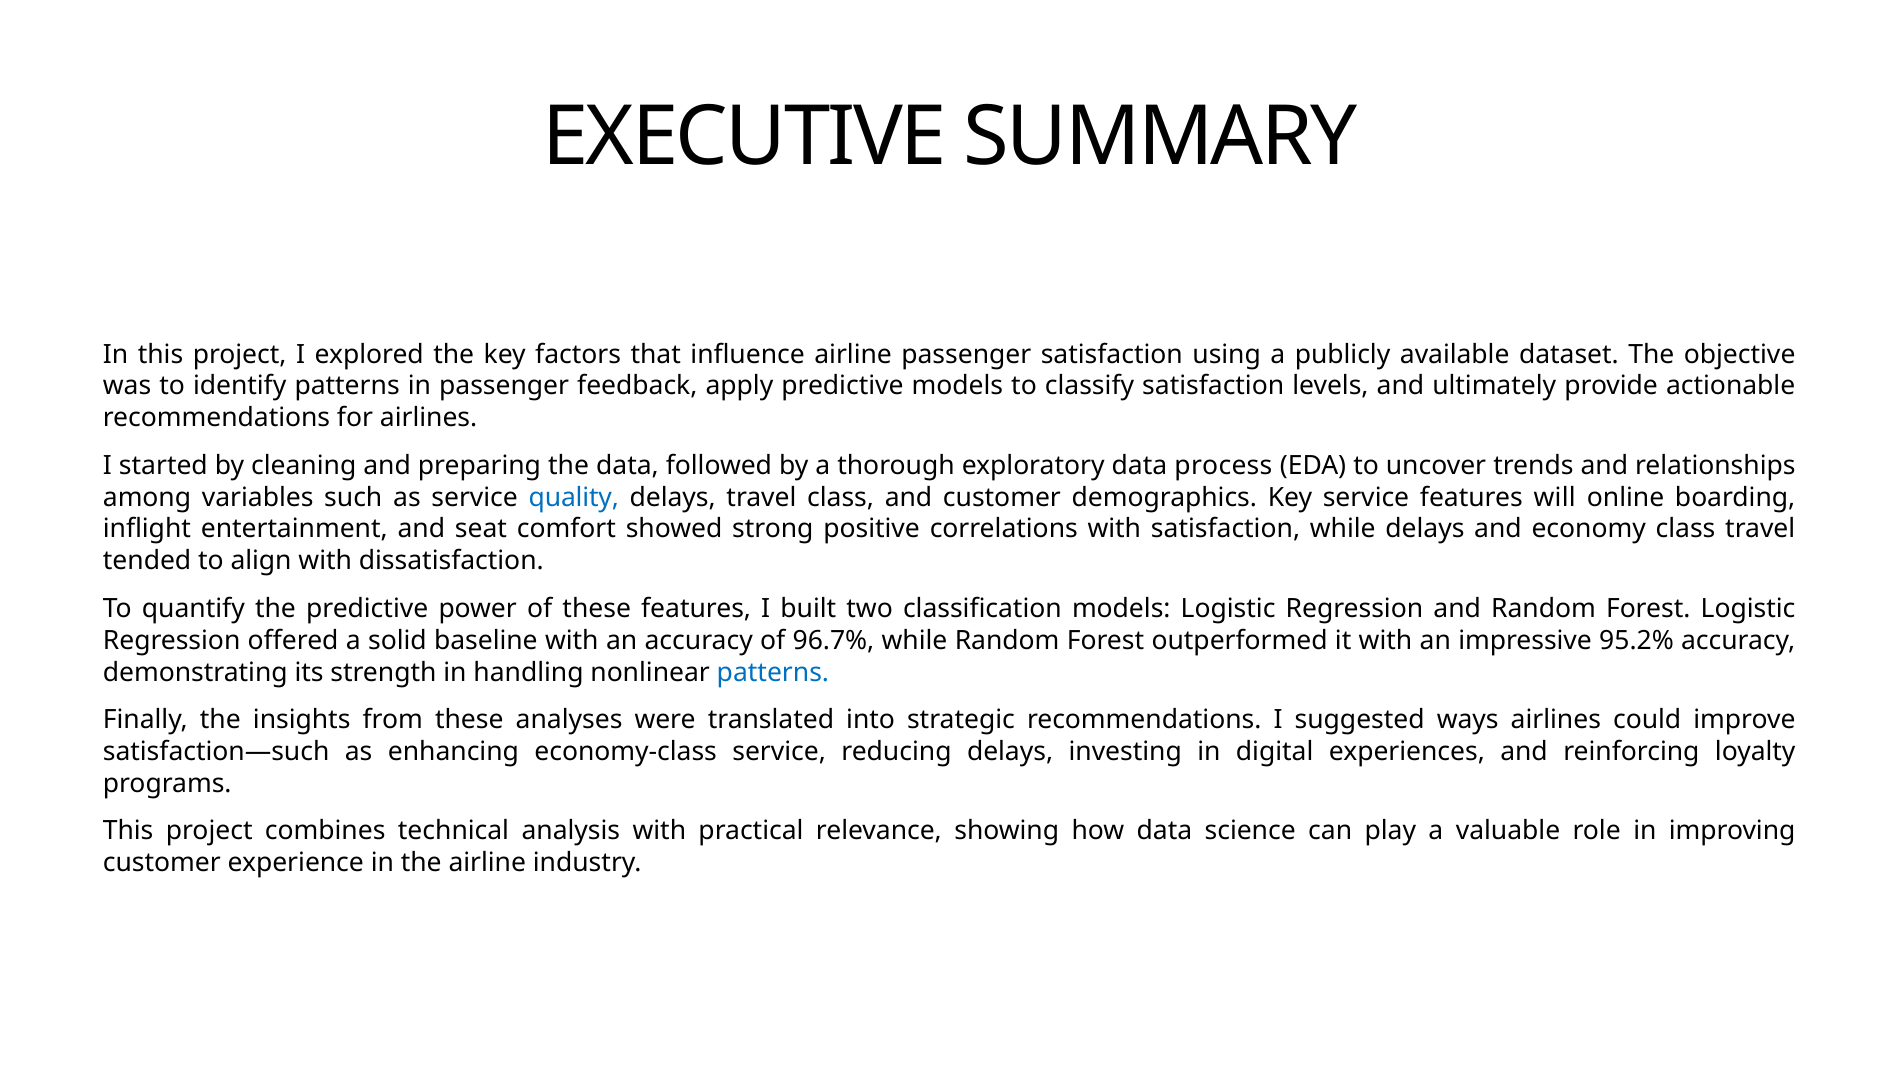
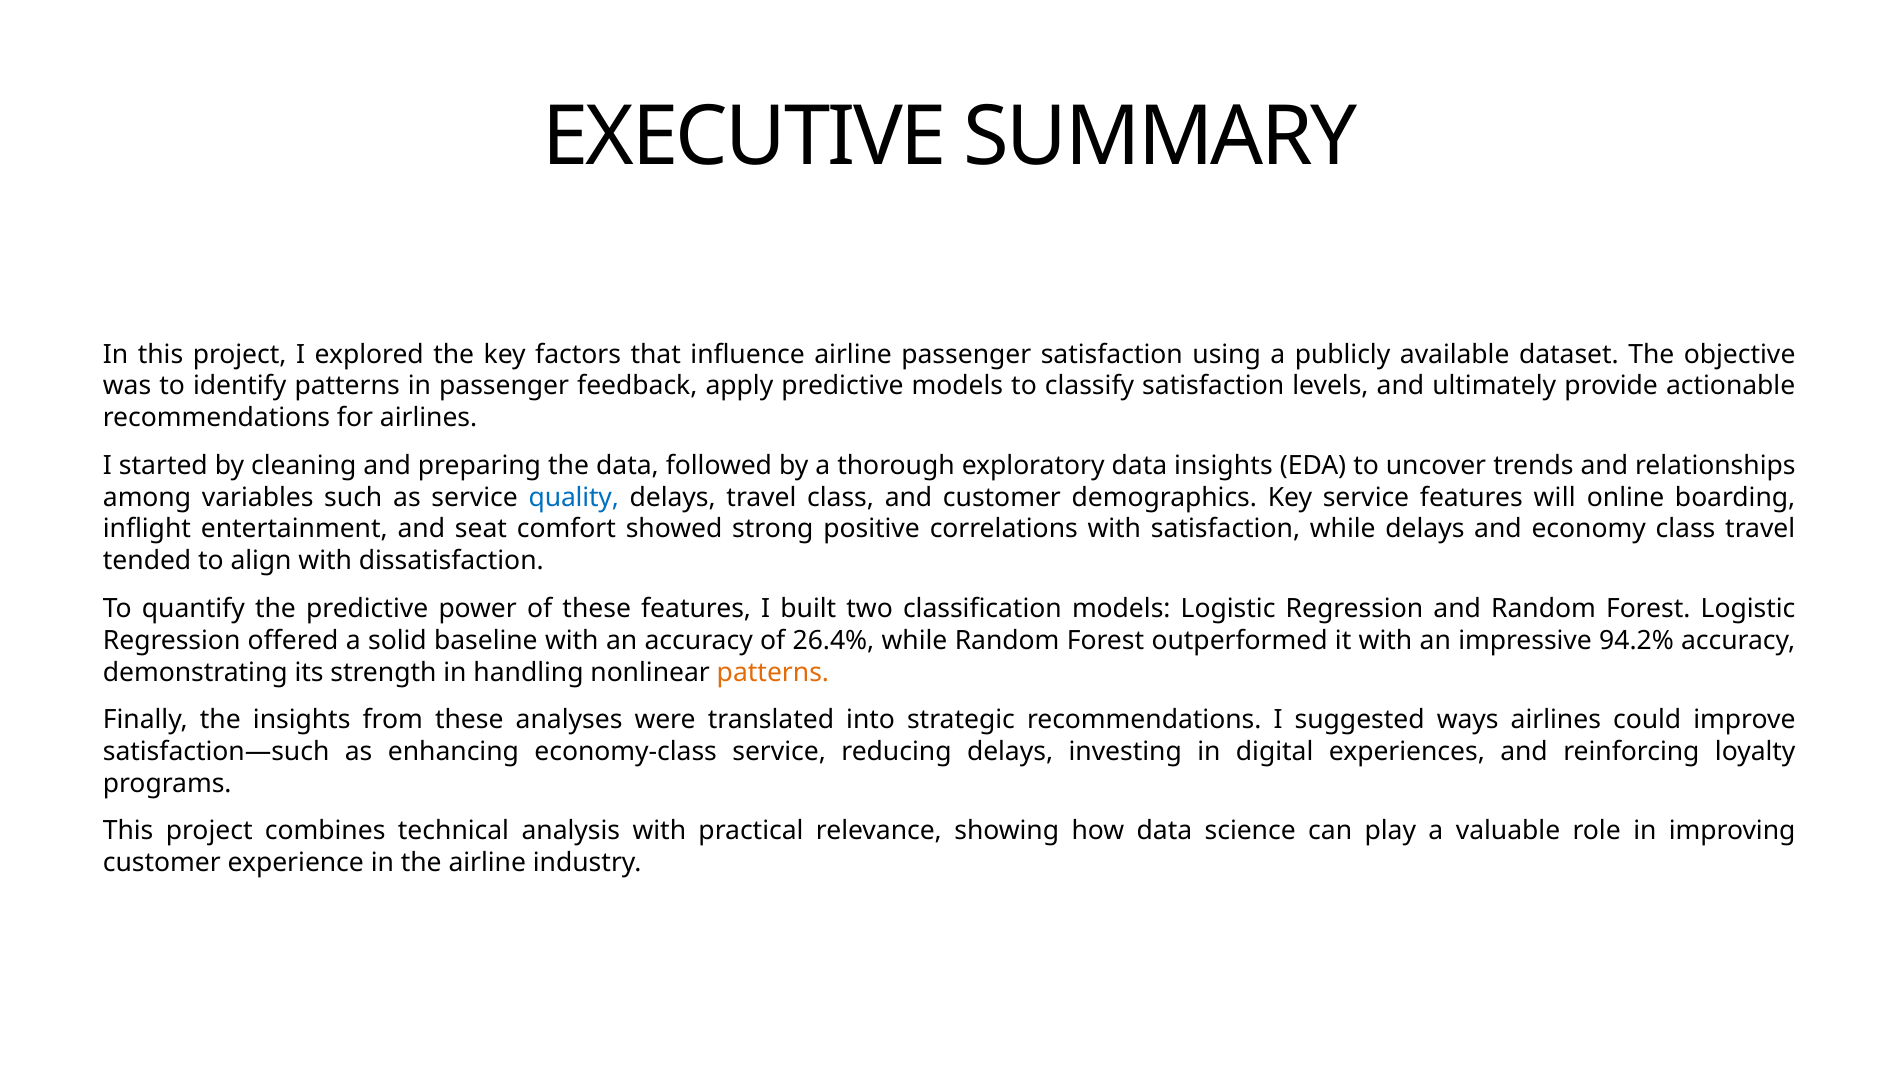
data process: process -> insights
96.7%: 96.7% -> 26.4%
95.2%: 95.2% -> 94.2%
patterns at (773, 672) colour: blue -> orange
